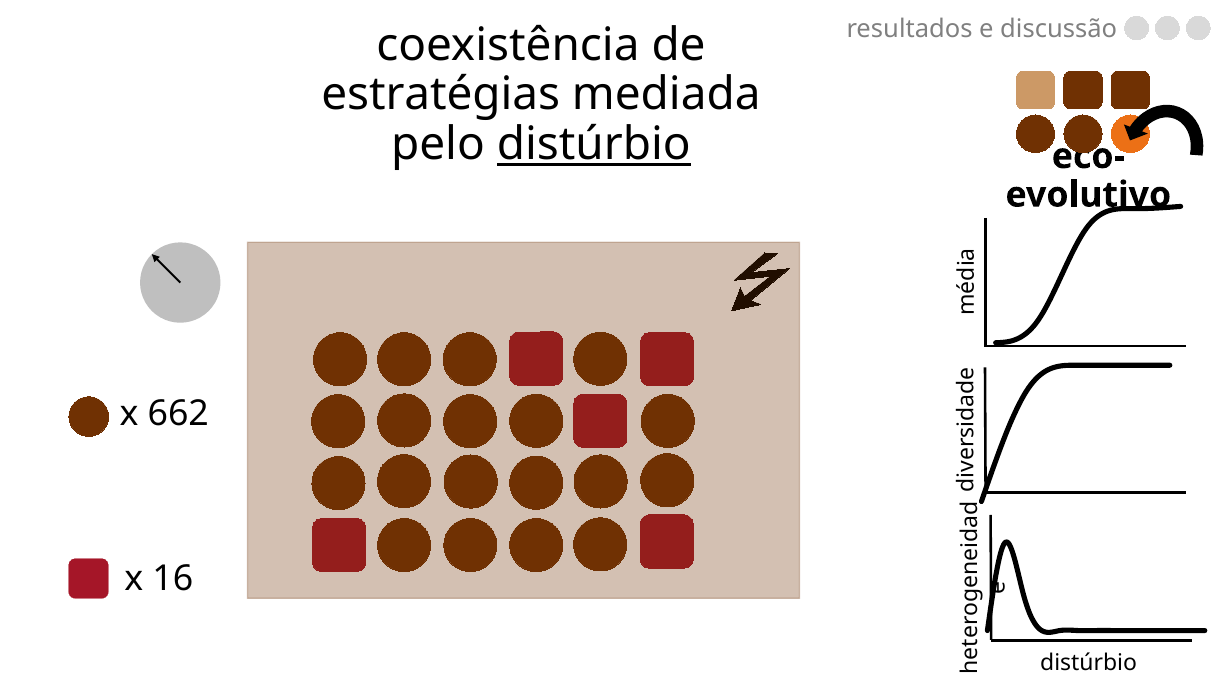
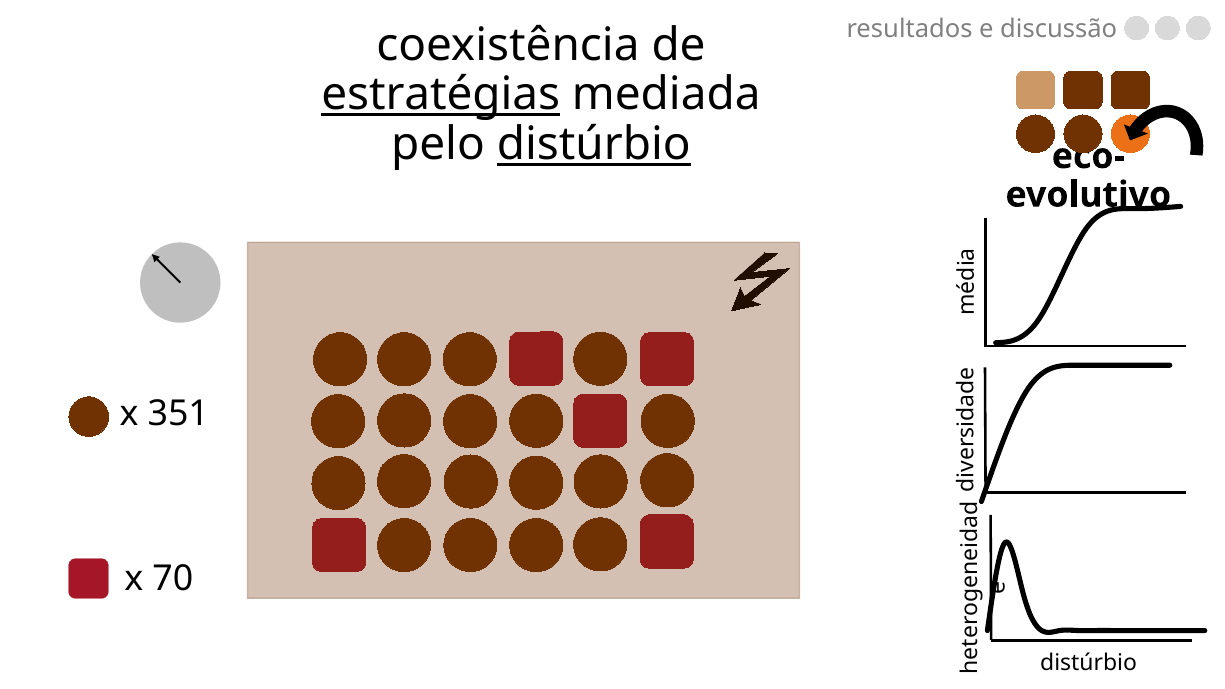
estratégias underline: none -> present
662: 662 -> 351
16: 16 -> 70
